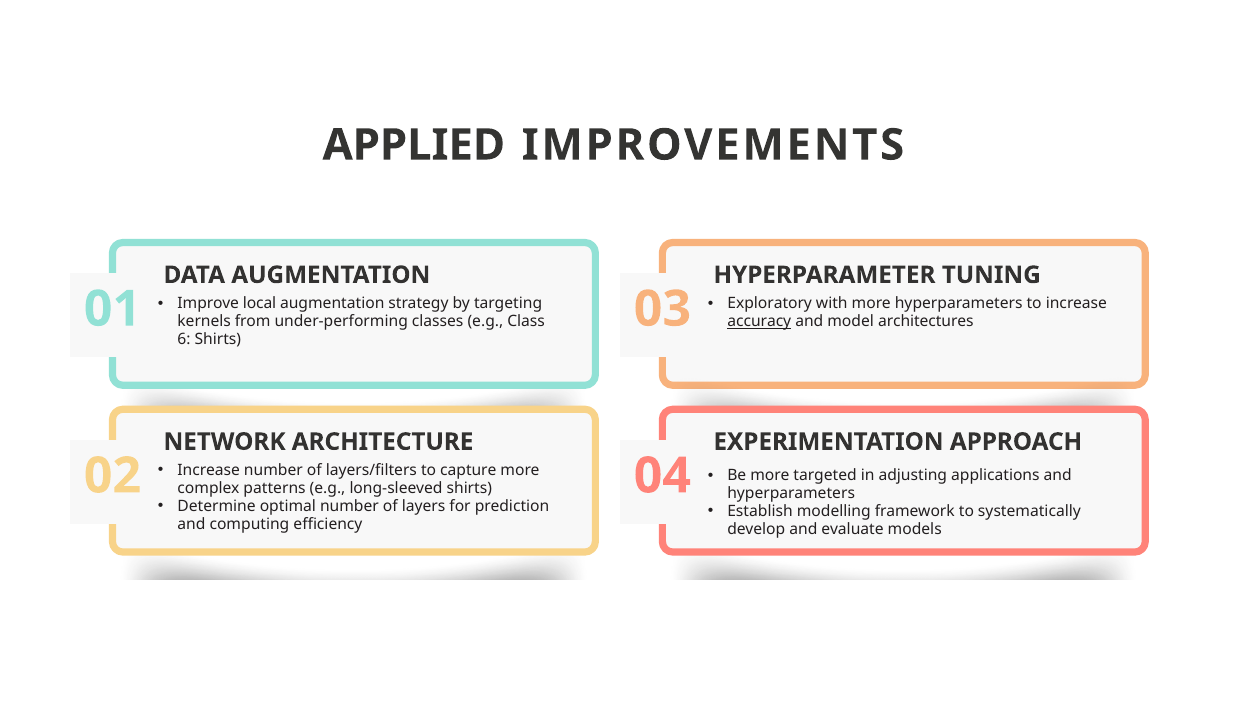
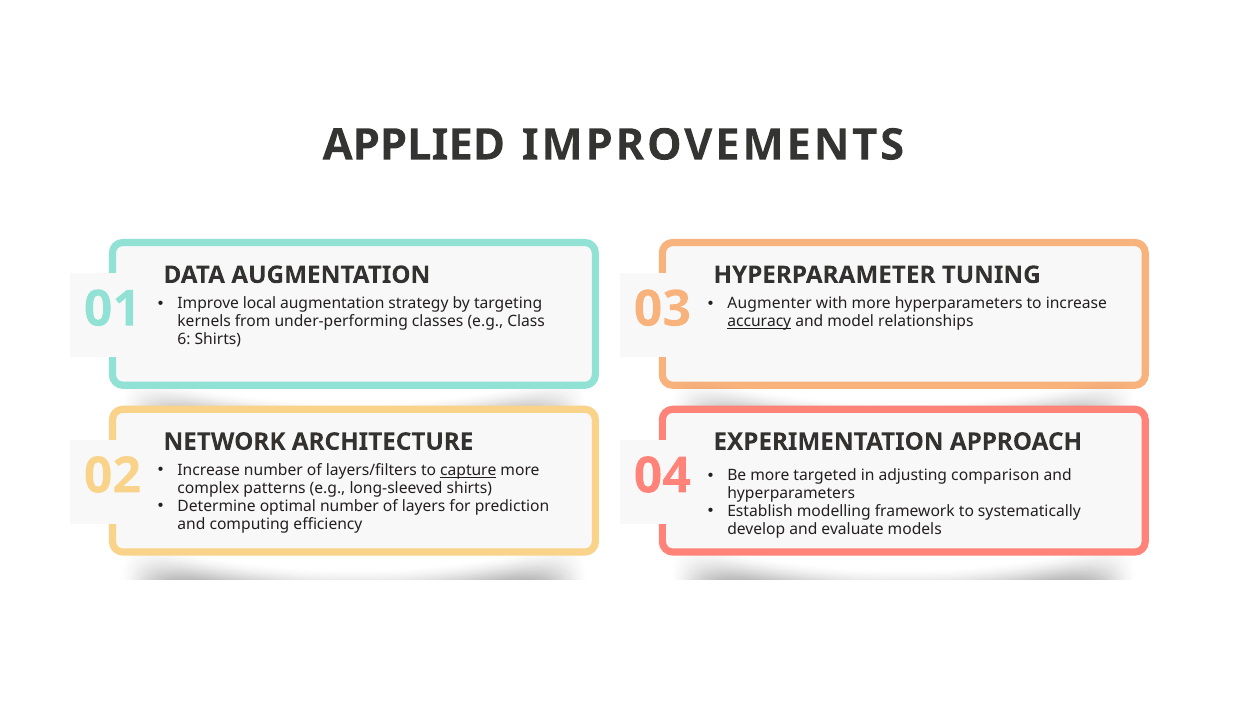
architectures: architectures -> relationships
Exploratory: Exploratory -> Augmenter
capture underline: none -> present
applications: applications -> comparison
